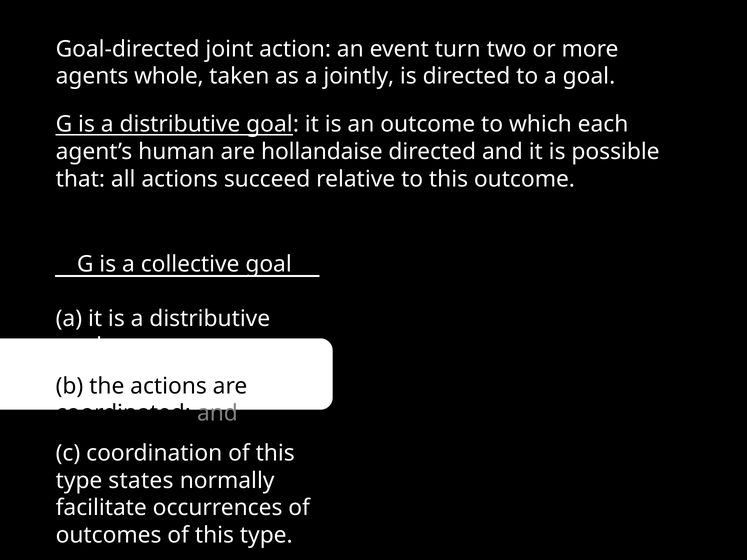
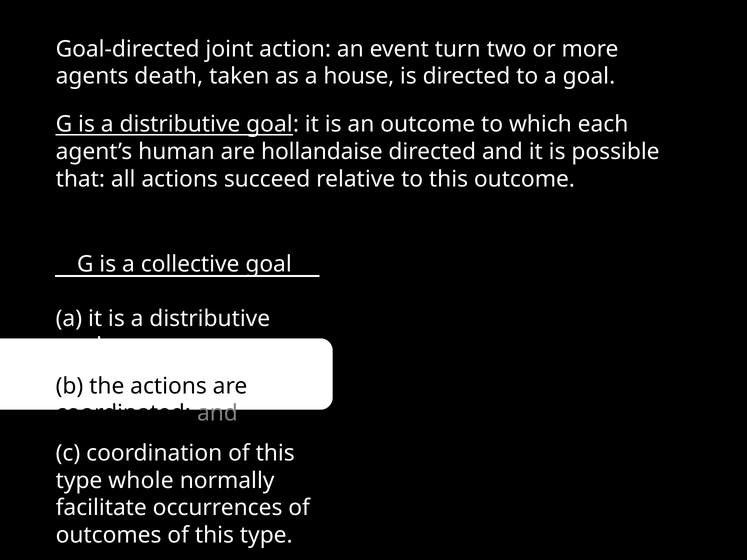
whole: whole -> death
jointly: jointly -> house
states: states -> whole
